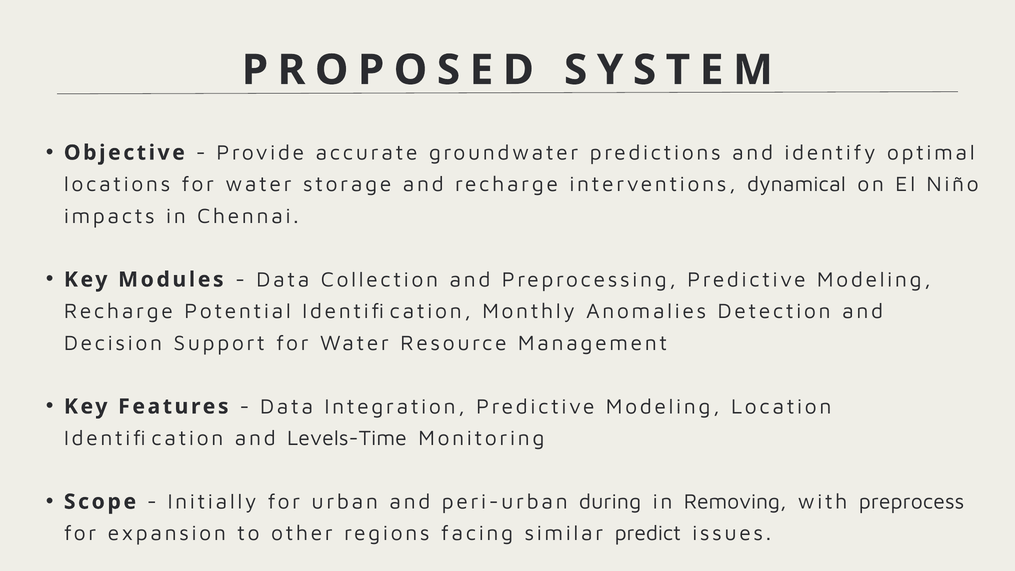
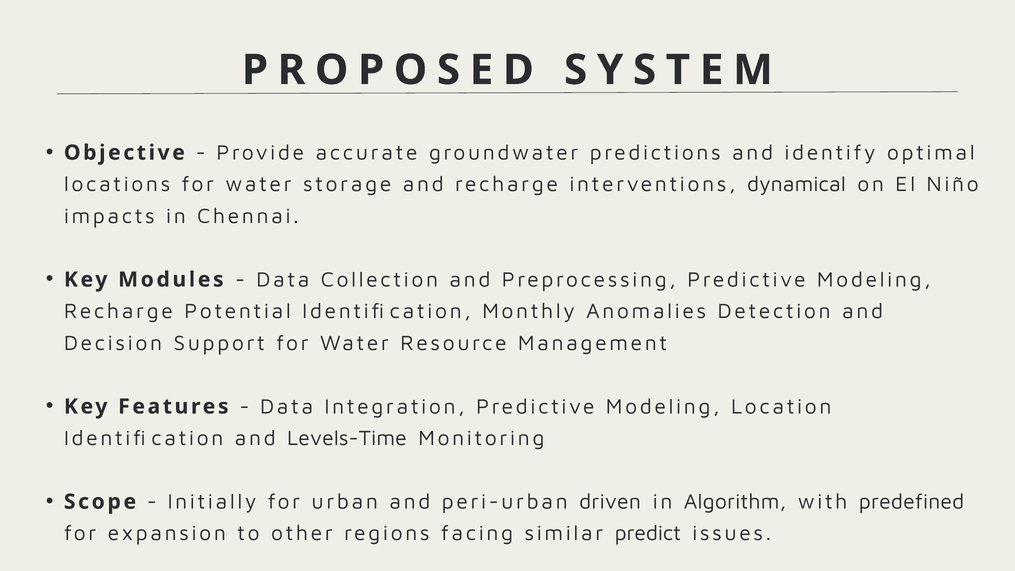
during: during -> driven
Removing: Removing -> Algorithm
preprocess: preprocess -> predefined
